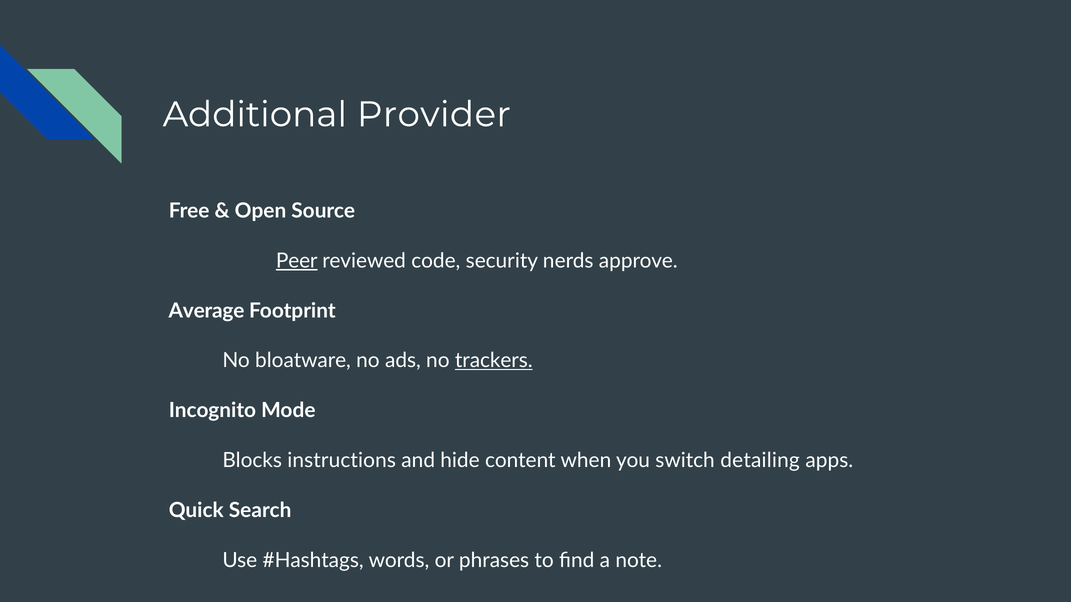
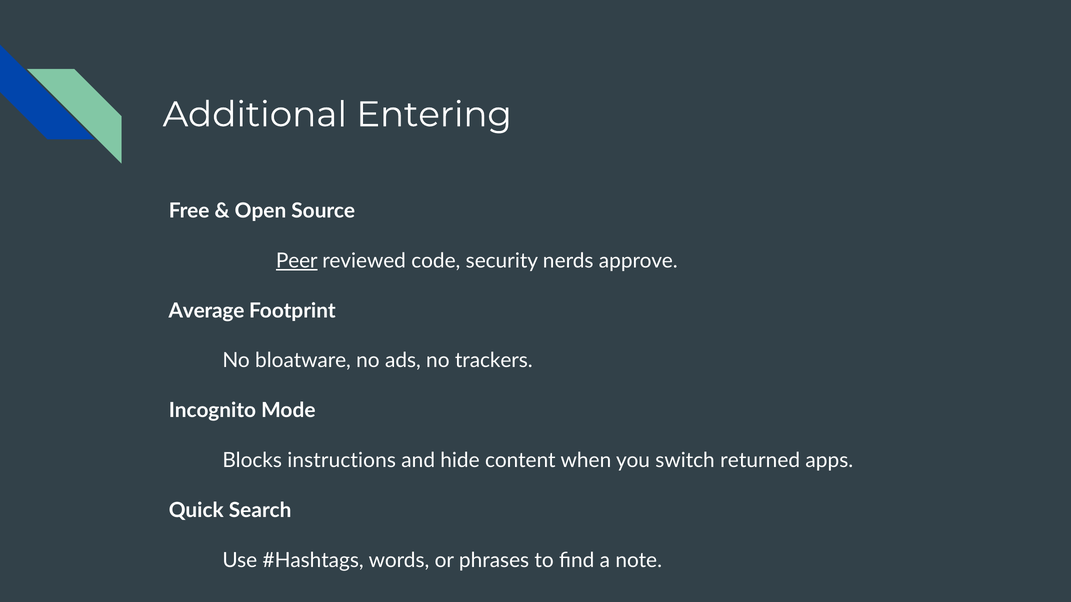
Provider: Provider -> Entering
trackers underline: present -> none
detailing: detailing -> returned
